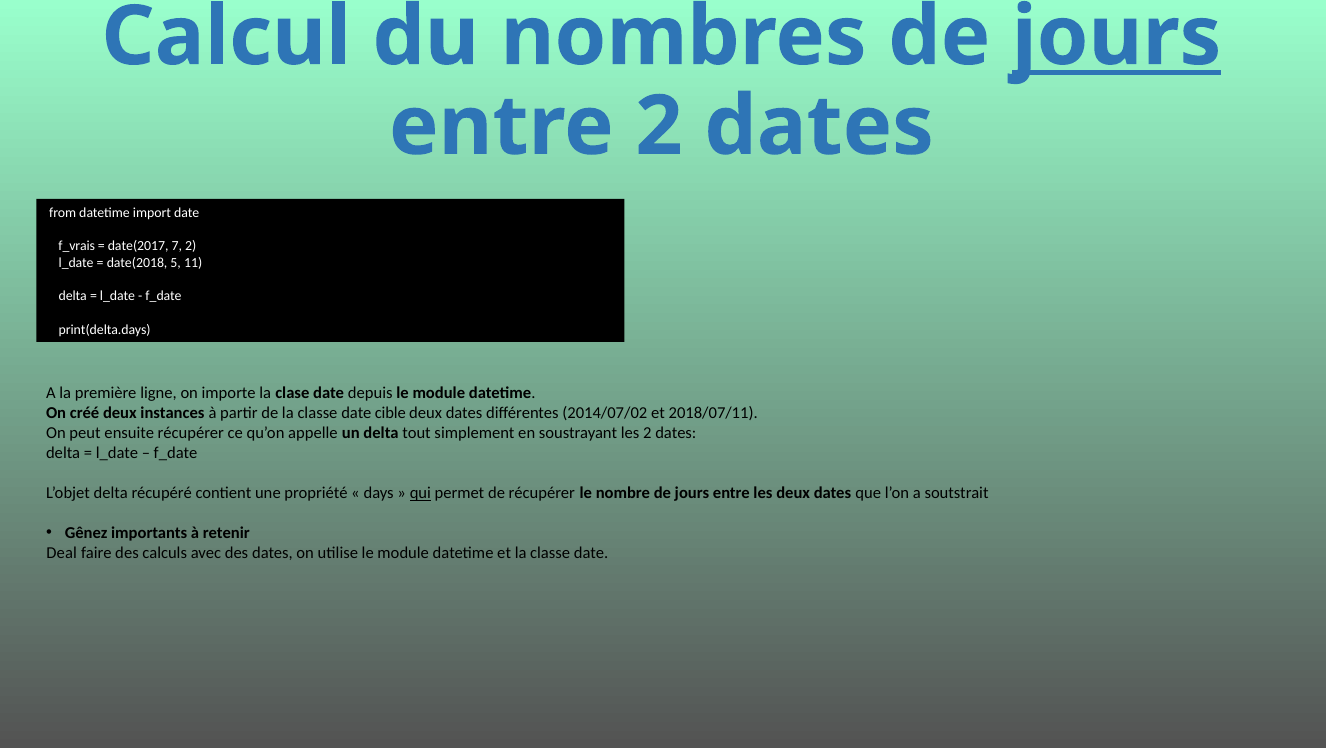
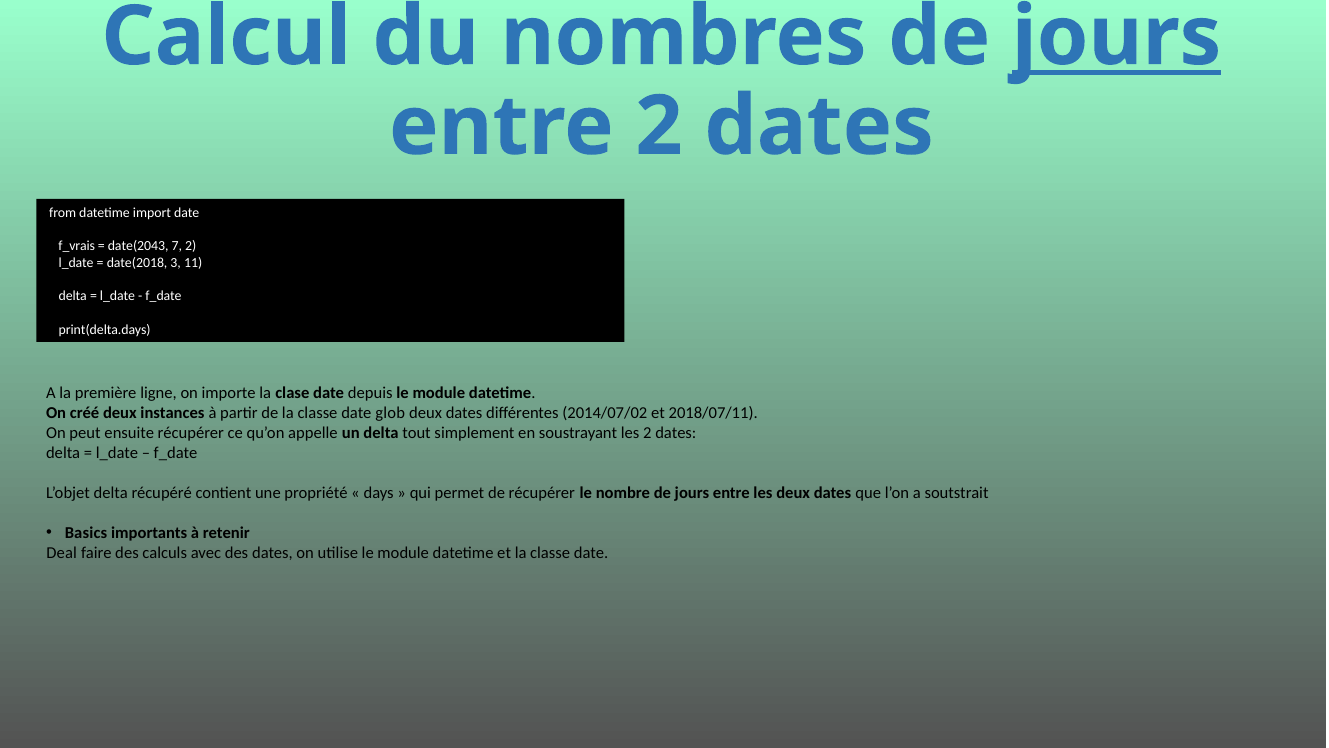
date(2017: date(2017 -> date(2043
5: 5 -> 3
cible: cible -> glob
qui underline: present -> none
Gênez: Gênez -> Basics
